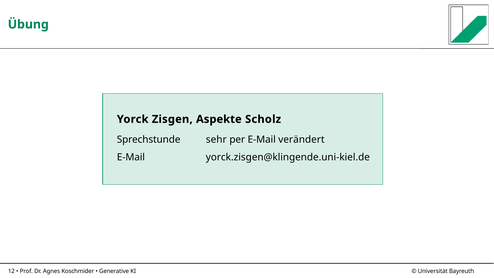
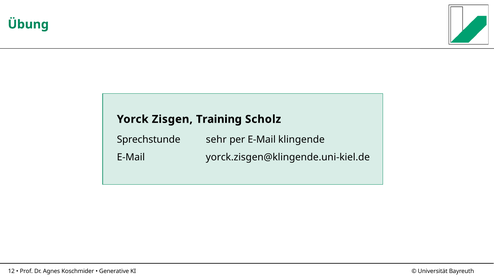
Aspekte: Aspekte -> Training
verändert: verändert -> klingende
